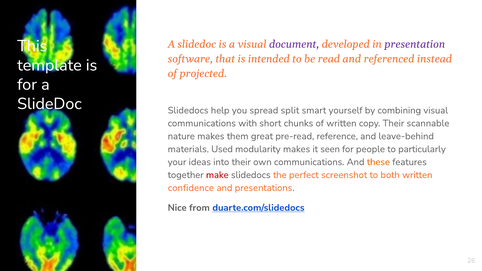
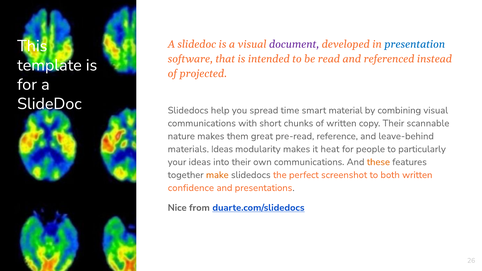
presentation colour: purple -> blue
split: split -> time
yourself: yourself -> material
materials Used: Used -> Ideas
seen: seen -> heat
make colour: red -> orange
